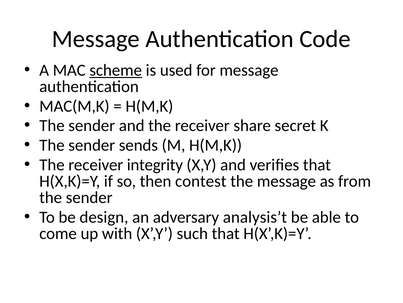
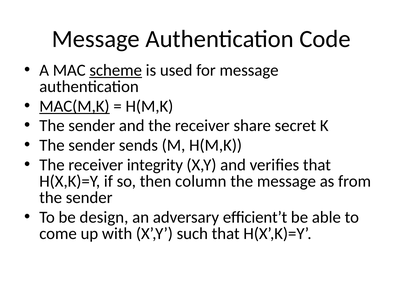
MAC(M,K underline: none -> present
contest: contest -> column
analysis’t: analysis’t -> eﬃcient’t
